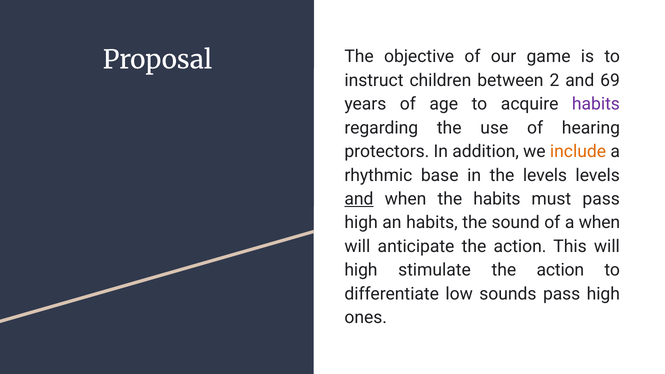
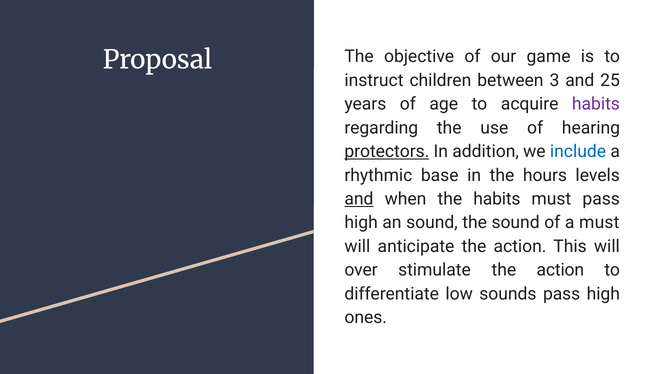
2: 2 -> 3
69: 69 -> 25
protectors underline: none -> present
include colour: orange -> blue
the levels: levels -> hours
an habits: habits -> sound
a when: when -> must
high at (361, 270): high -> over
